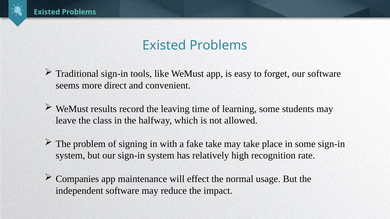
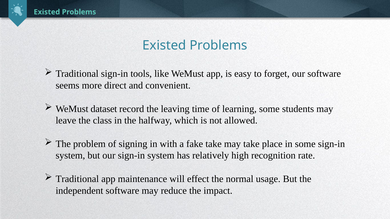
results: results -> dataset
Companies at (77, 179): Companies -> Traditional
